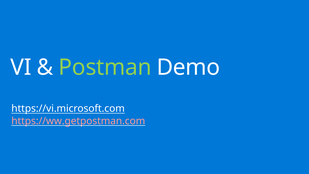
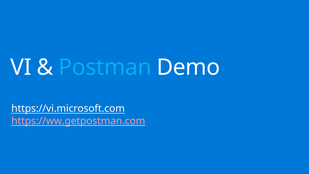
Postman colour: light green -> light blue
